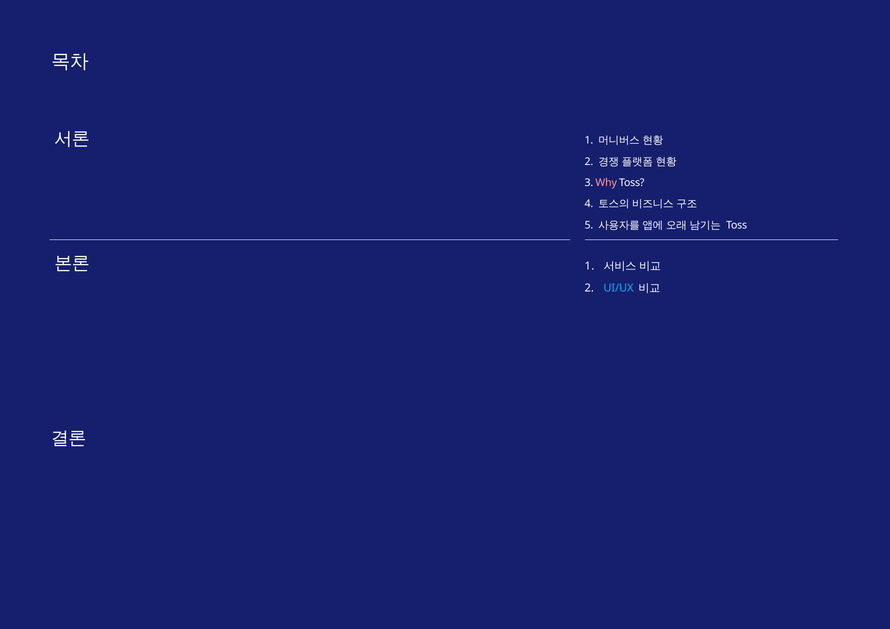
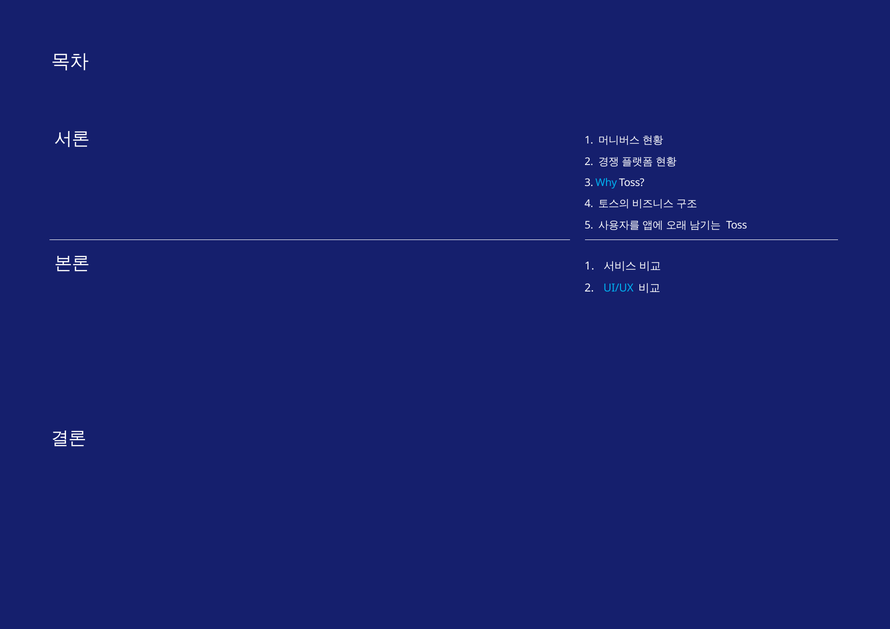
Why colour: pink -> light blue
